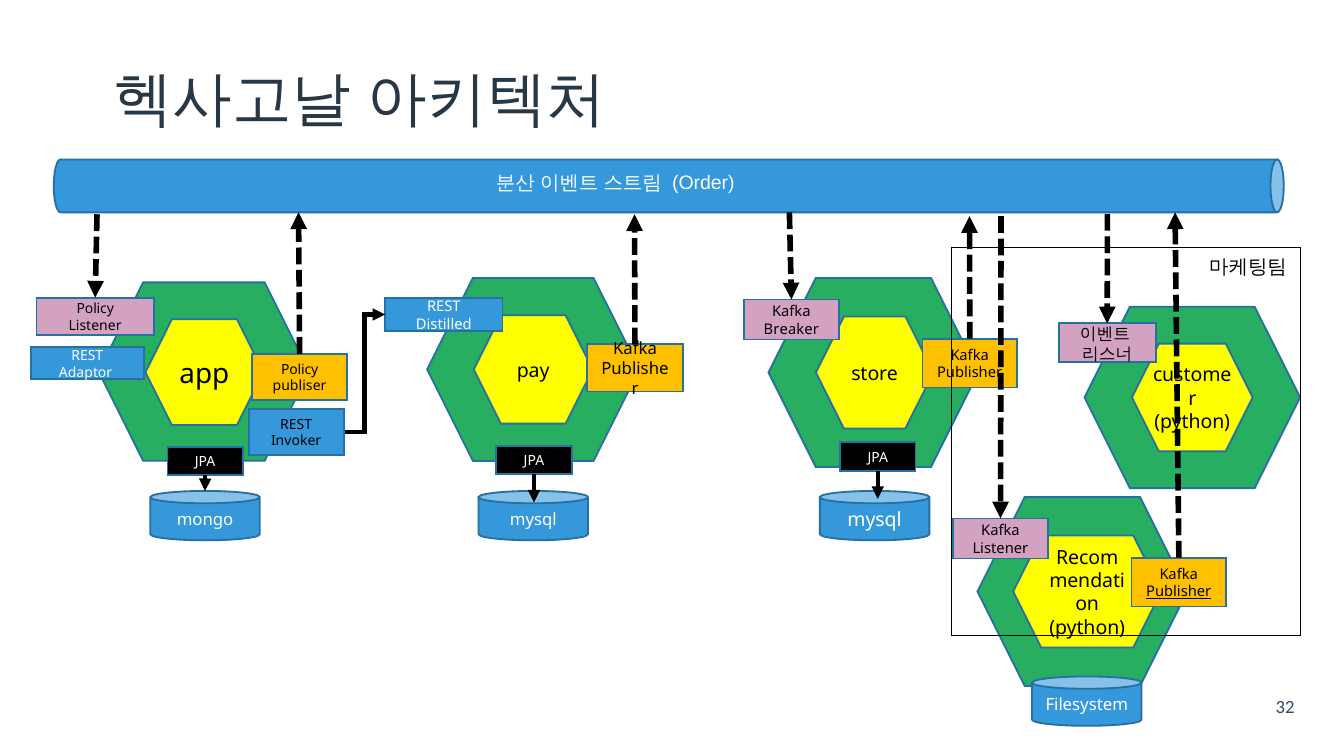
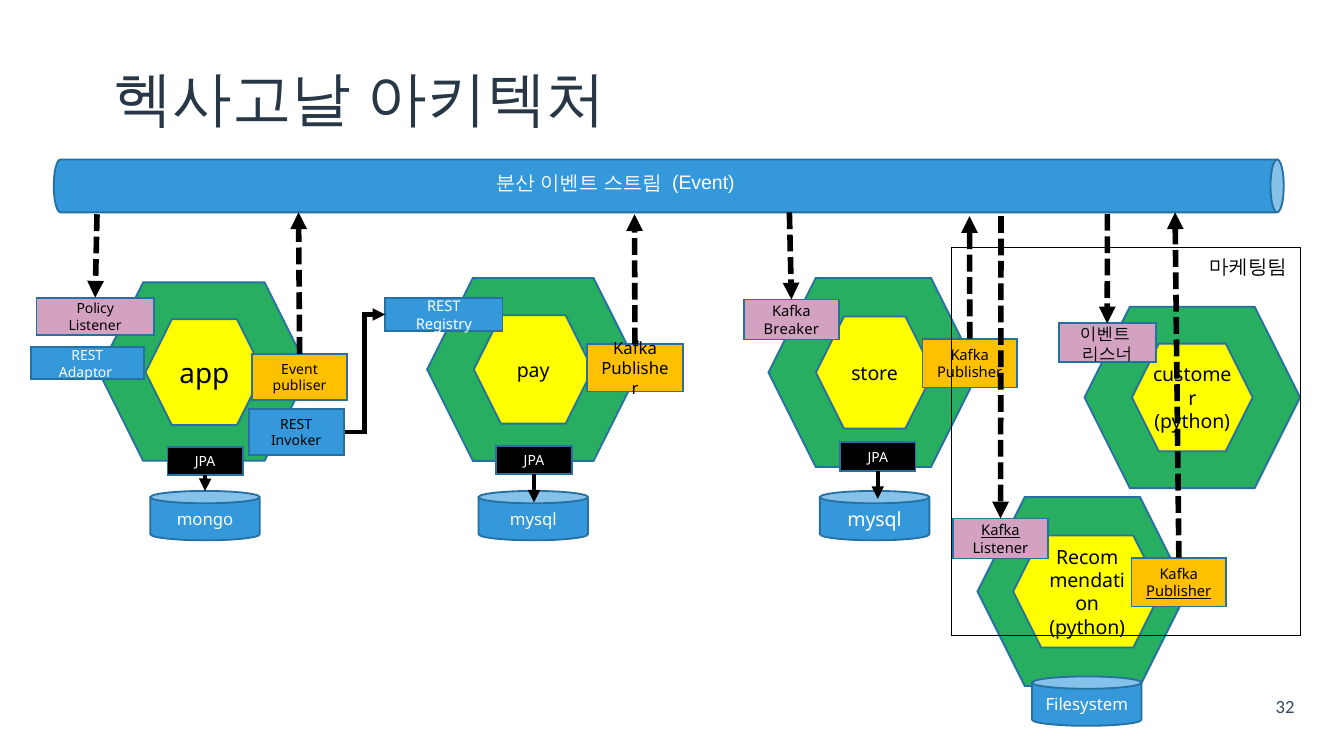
Order at (703, 183): Order -> Event
Distilled: Distilled -> Registry
Policy at (300, 369): Policy -> Event
Kafka at (1000, 531) underline: none -> present
